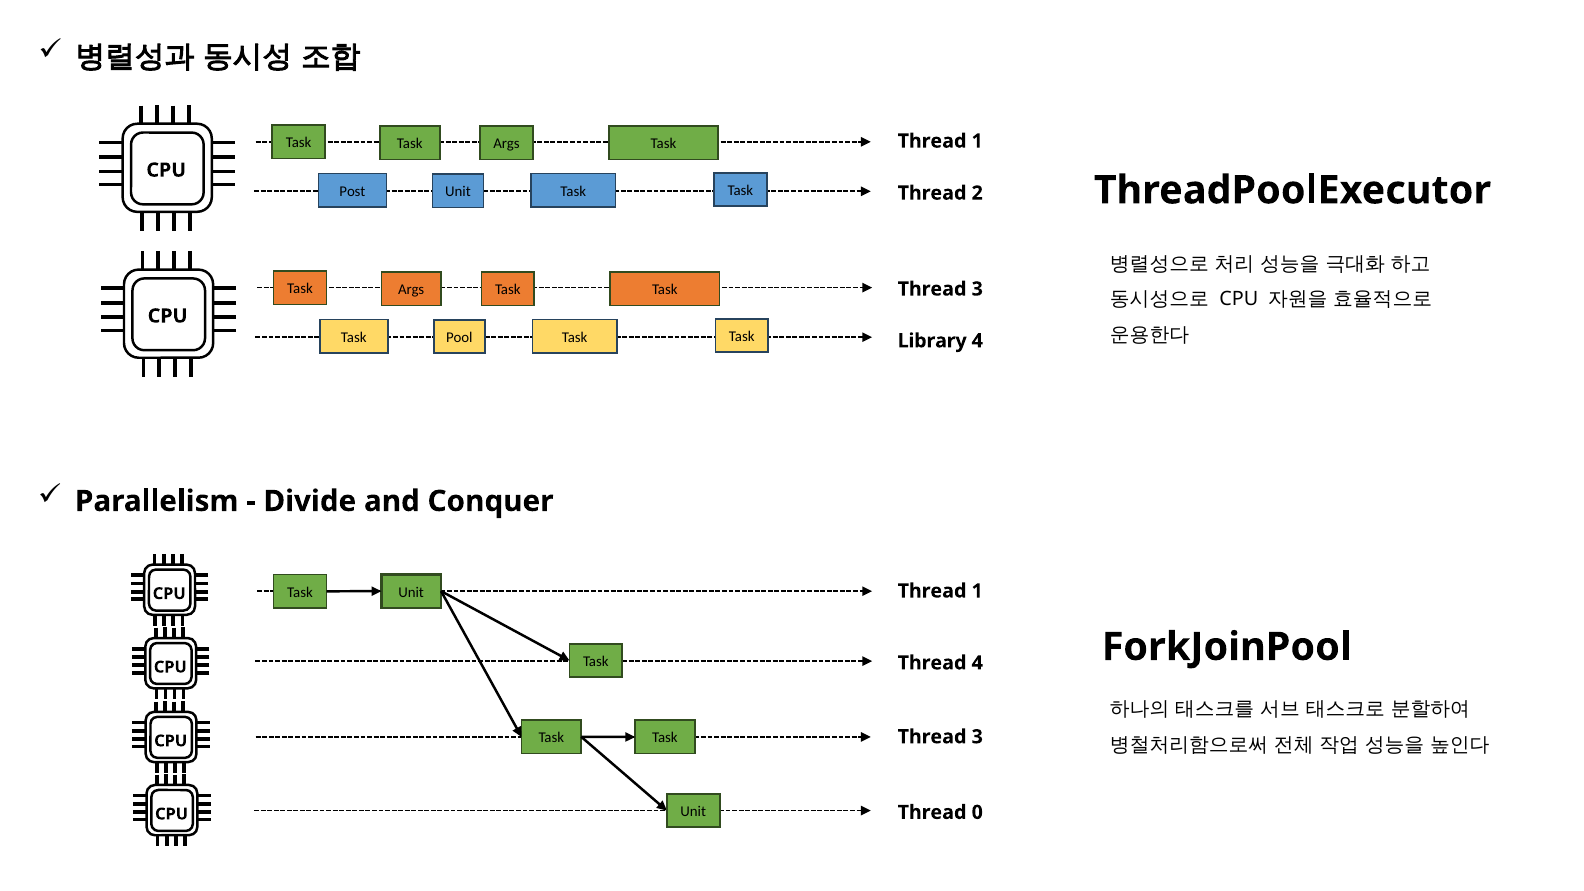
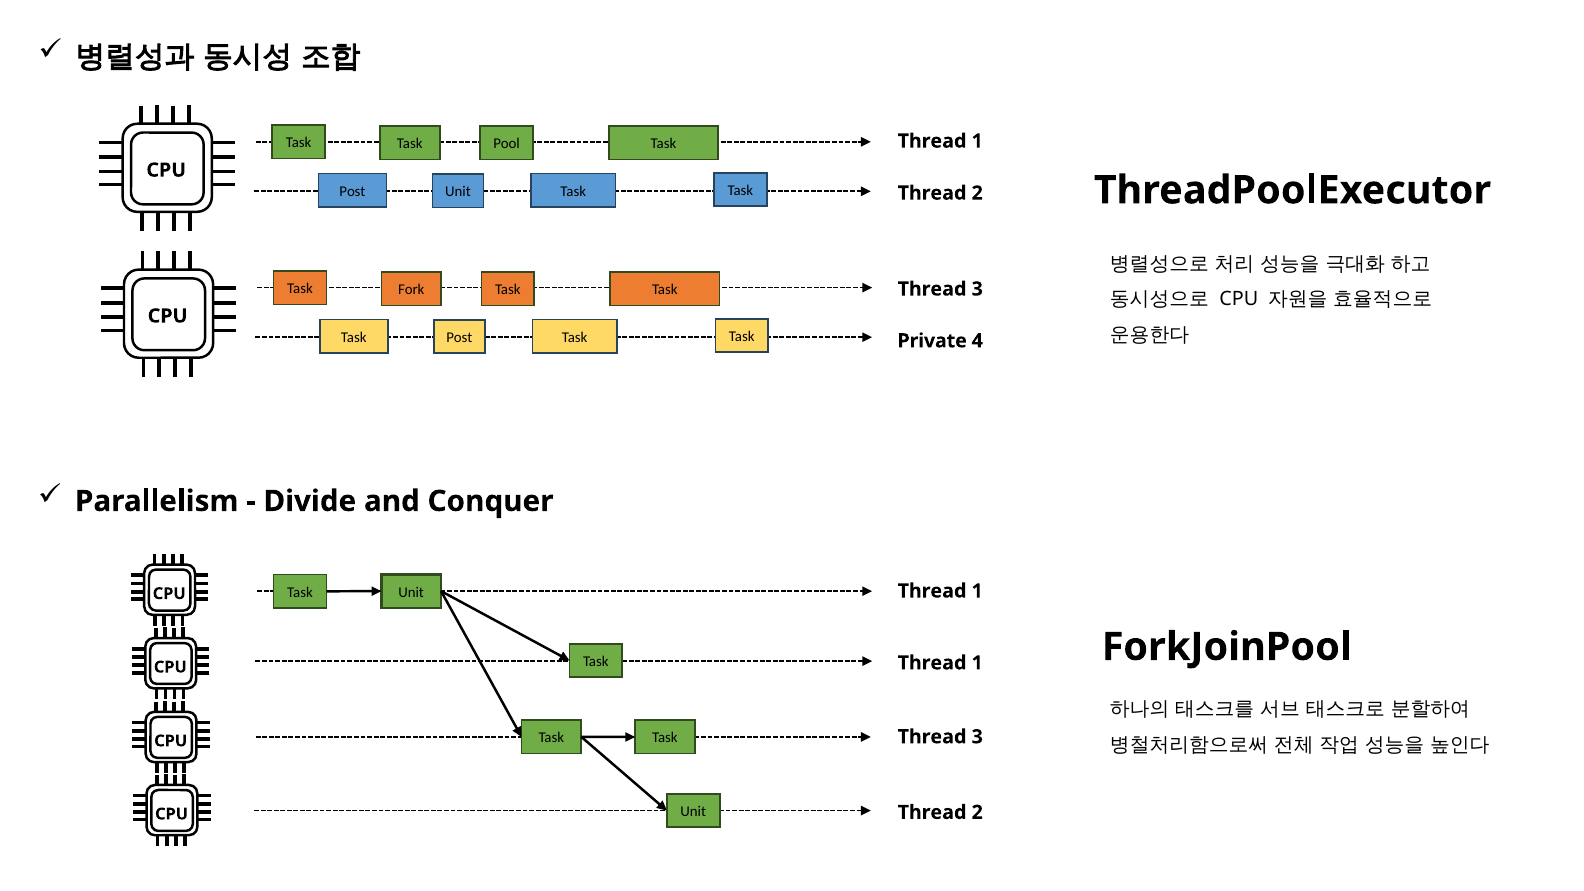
Args at (507, 144): Args -> Pool
Args at (411, 290): Args -> Fork
Pool at (459, 338): Pool -> Post
Library: Library -> Private
4 at (977, 663): 4 -> 1
0 at (977, 812): 0 -> 2
